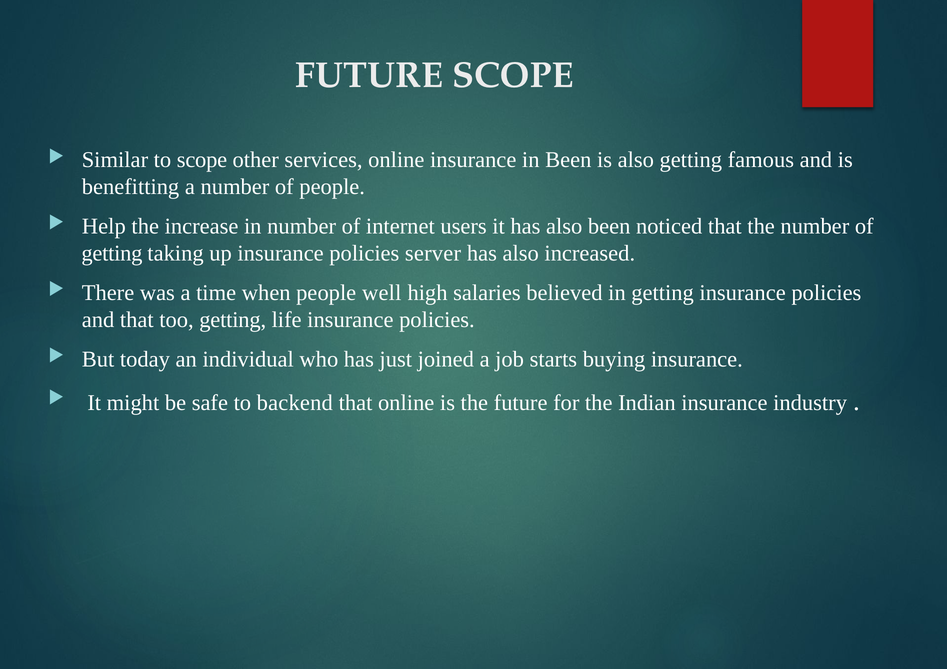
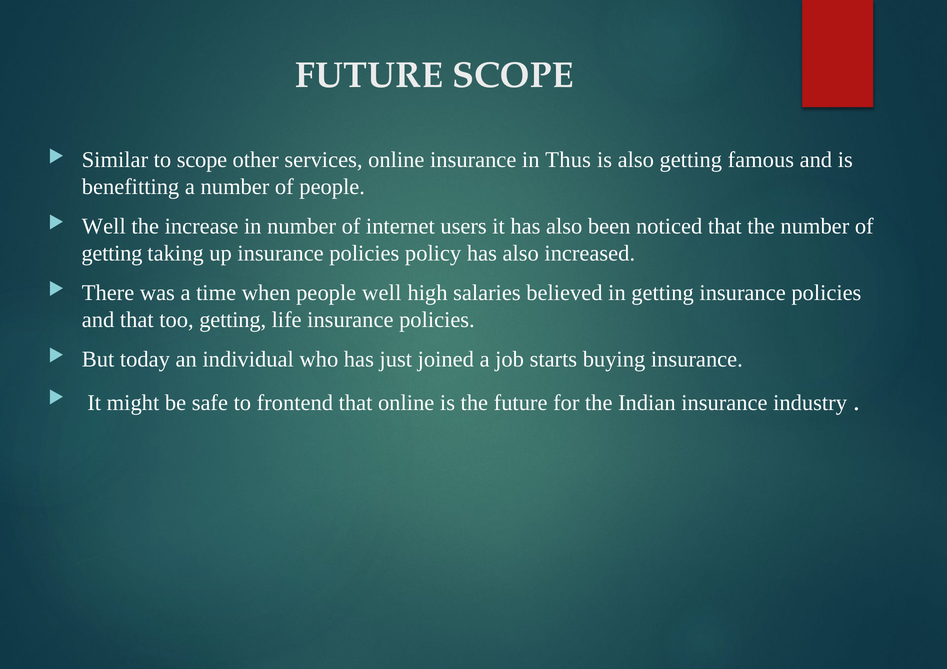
in Been: Been -> Thus
Help at (104, 226): Help -> Well
server: server -> policy
backend: backend -> frontend
